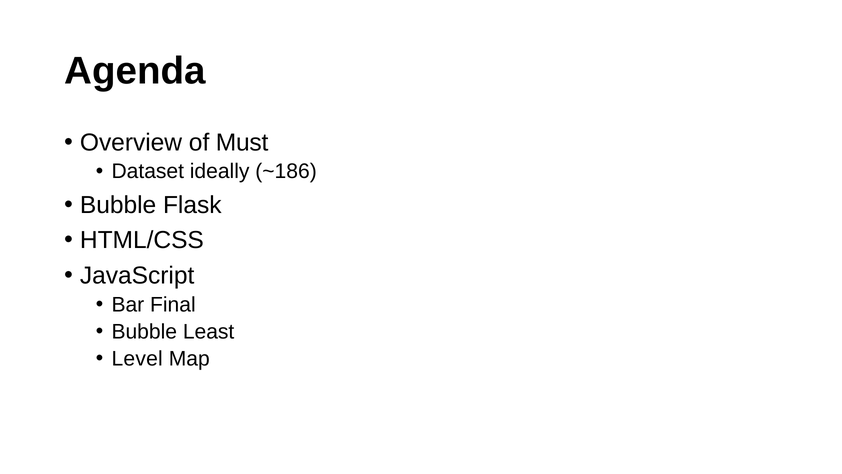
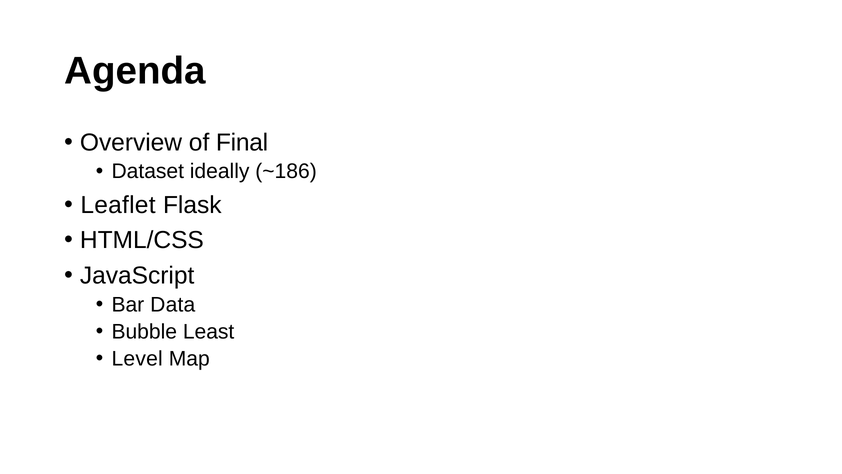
Must: Must -> Final
Bubble at (118, 205): Bubble -> Leaflet
Final: Final -> Data
